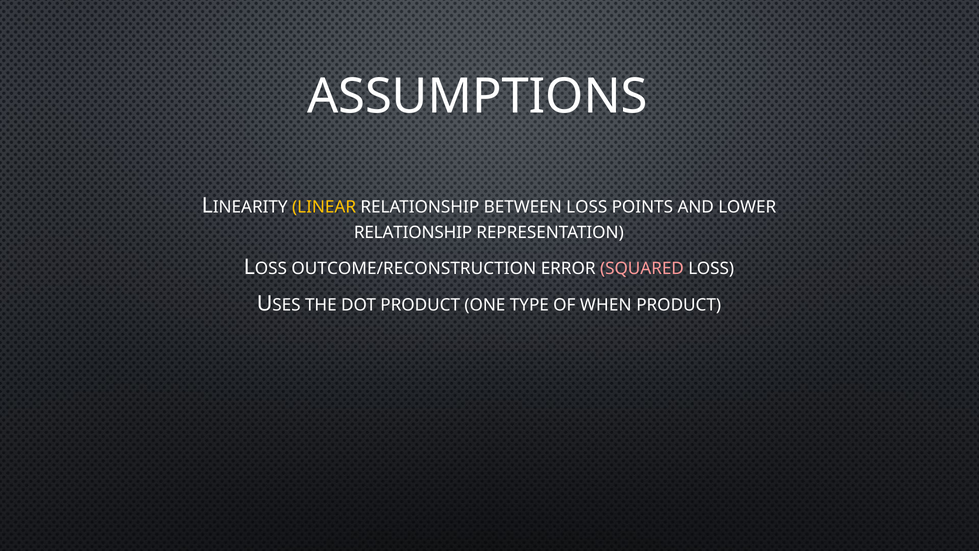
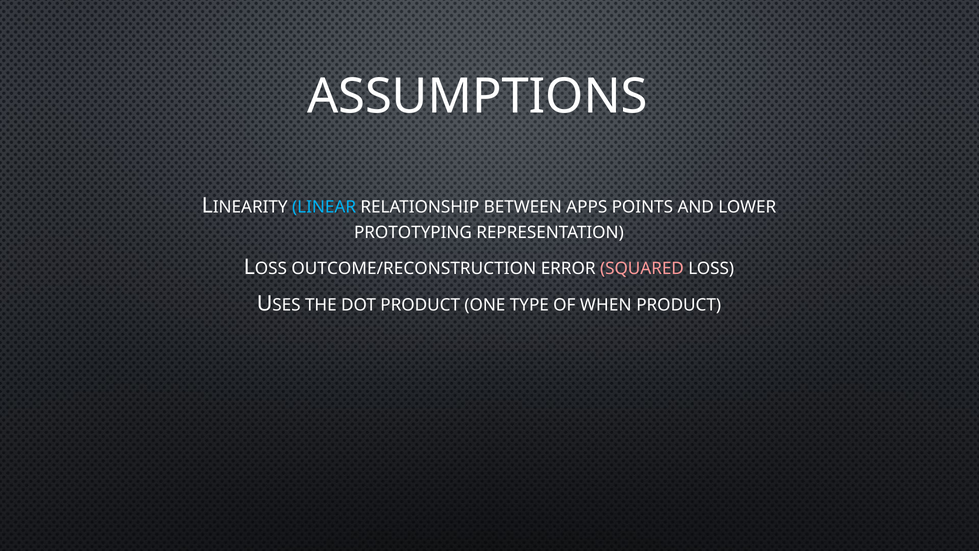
LINEAR colour: yellow -> light blue
BETWEEN LOSS: LOSS -> APPS
RELATIONSHIP at (413, 232): RELATIONSHIP -> PROTOTYPING
